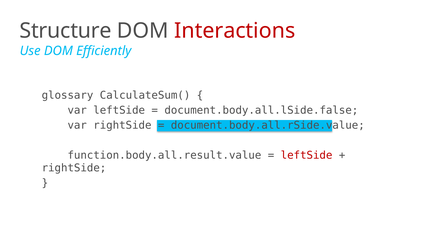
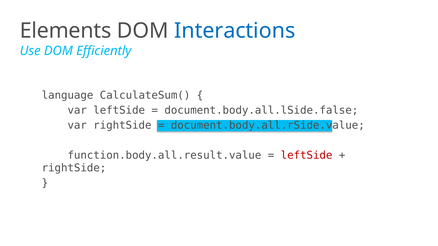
Structure: Structure -> Elements
Interactions colour: red -> blue
glossary: glossary -> language
